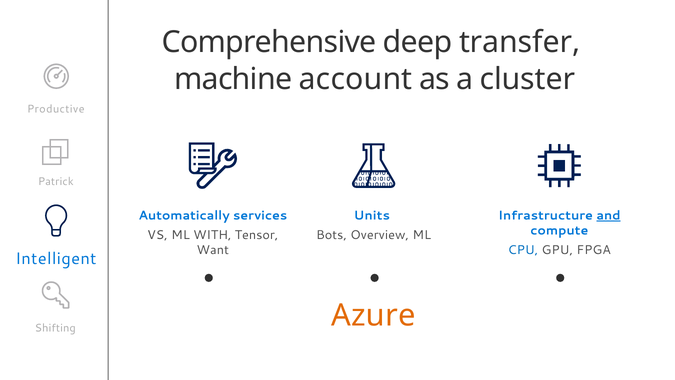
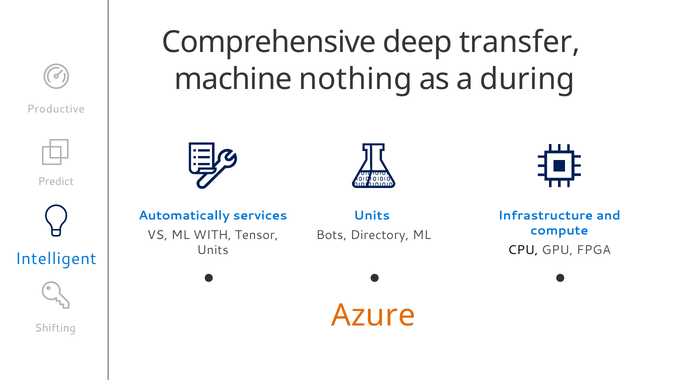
account: account -> nothing
cluster: cluster -> during
Patrick: Patrick -> Predict
and underline: present -> none
Overview: Overview -> Directory
Want at (213, 250): Want -> Units
CPU colour: blue -> black
